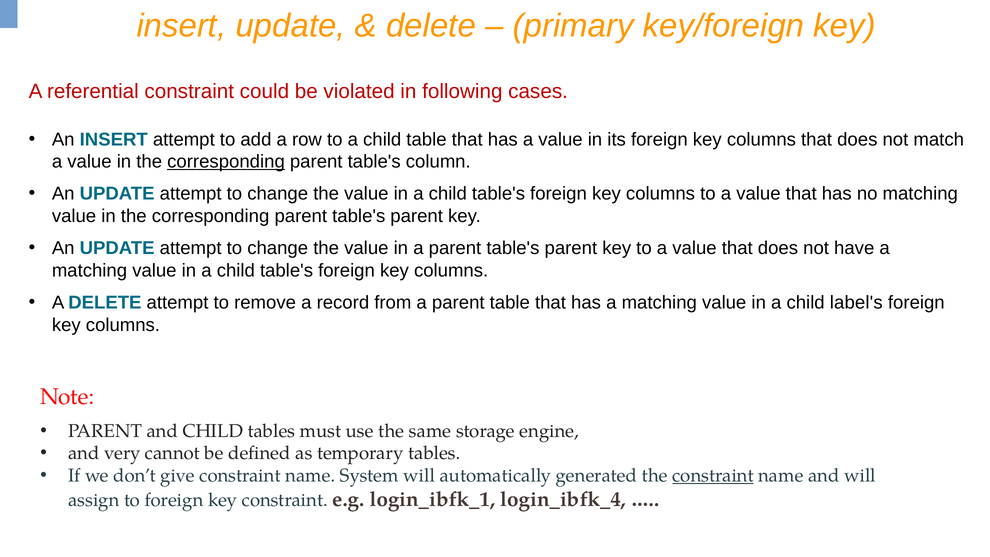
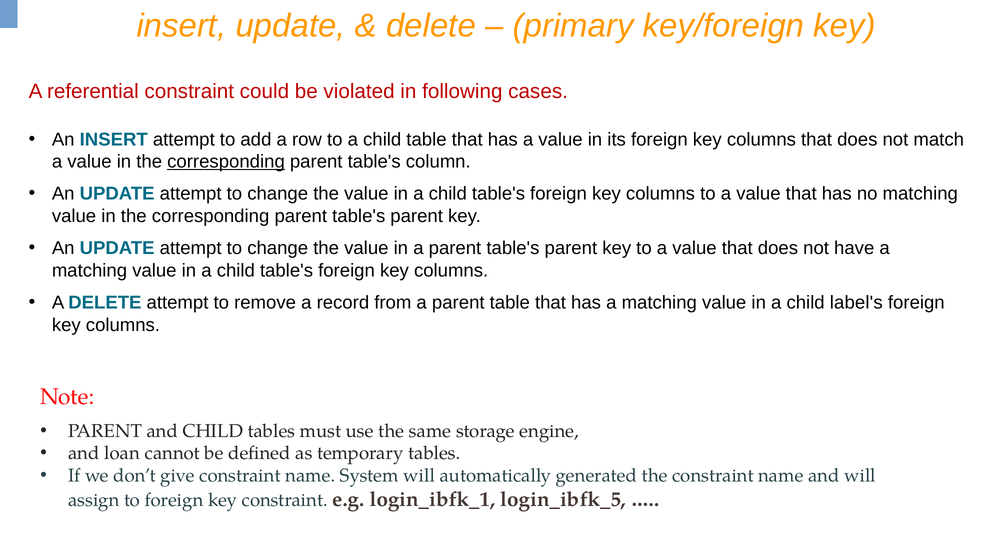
very: very -> loan
constraint at (713, 476) underline: present -> none
login_ibfk_4: login_ibfk_4 -> login_ibfk_5
